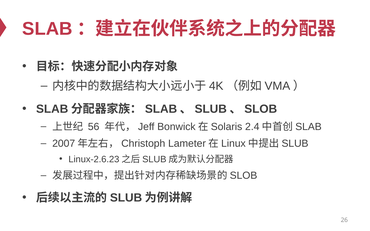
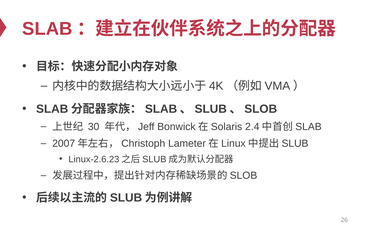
56: 56 -> 30
